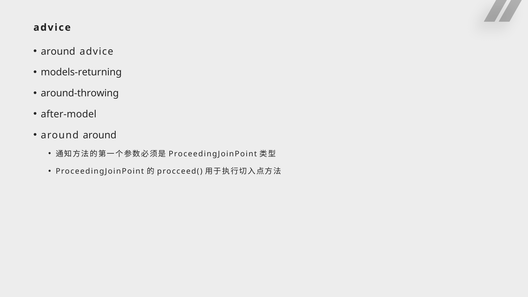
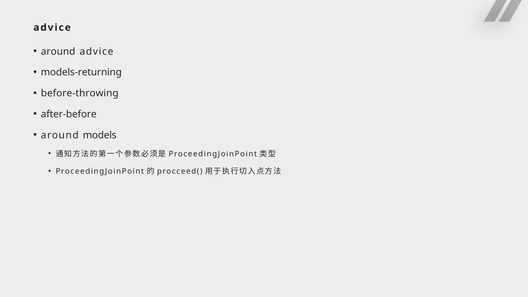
around-throwing: around-throwing -> before-throwing
after-model: after-model -> after-before
around around: around -> models
